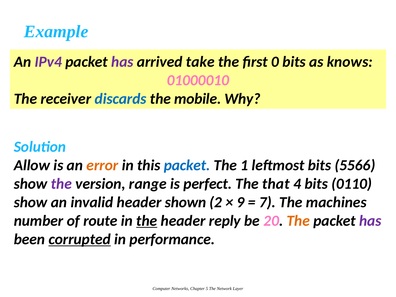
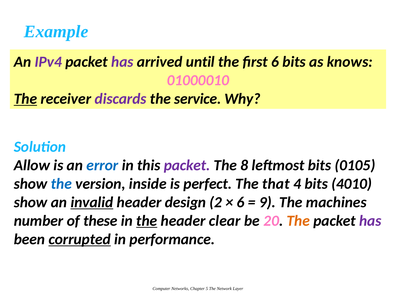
take: take -> until
first 0: 0 -> 6
The at (25, 99) underline: none -> present
discards colour: blue -> purple
mobile: mobile -> service
error colour: orange -> blue
packet at (187, 165) colour: blue -> purple
1: 1 -> 8
5566: 5566 -> 0105
the at (61, 184) colour: purple -> blue
range: range -> inside
0110: 0110 -> 4010
invalid underline: none -> present
shown: shown -> design
9 at (240, 202): 9 -> 6
7: 7 -> 9
route: route -> these
reply: reply -> clear
